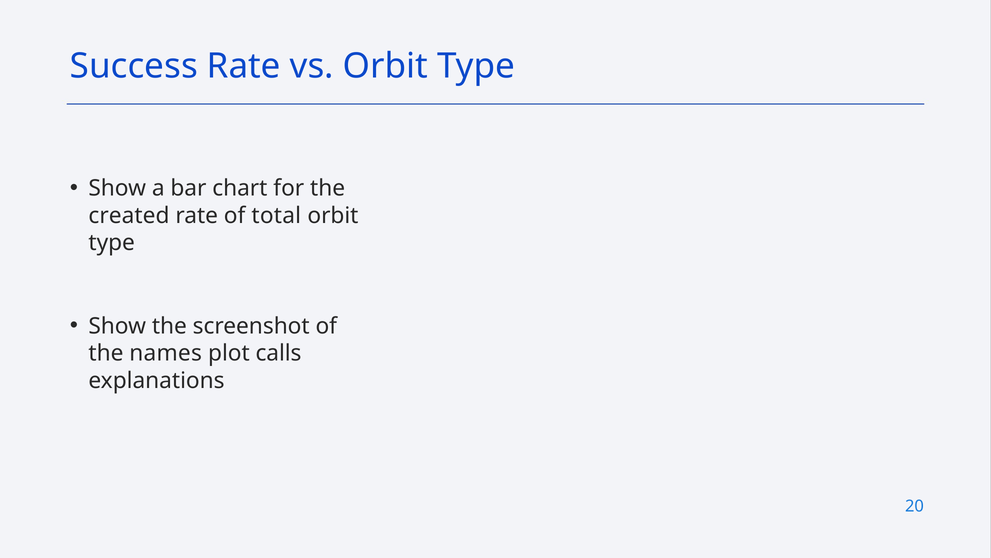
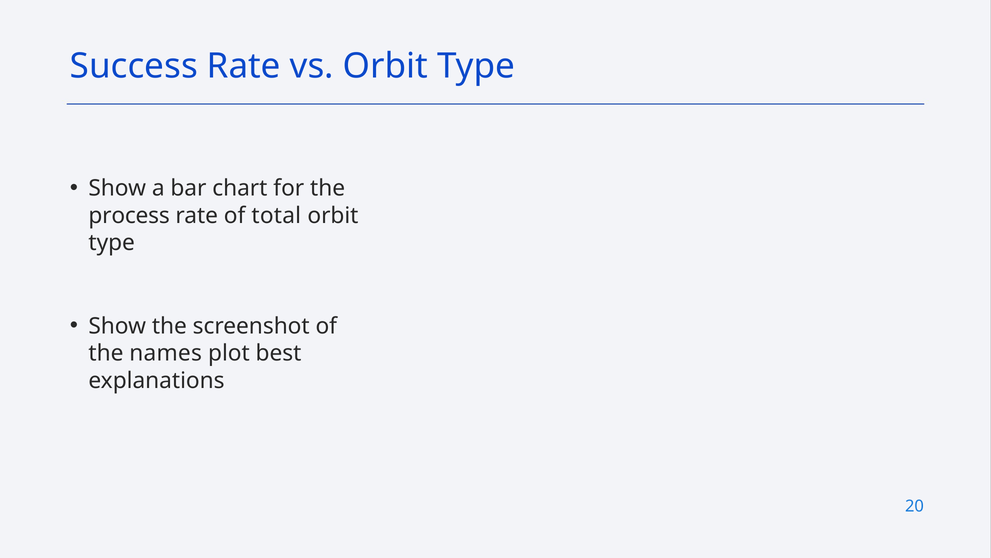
created: created -> process
calls: calls -> best
